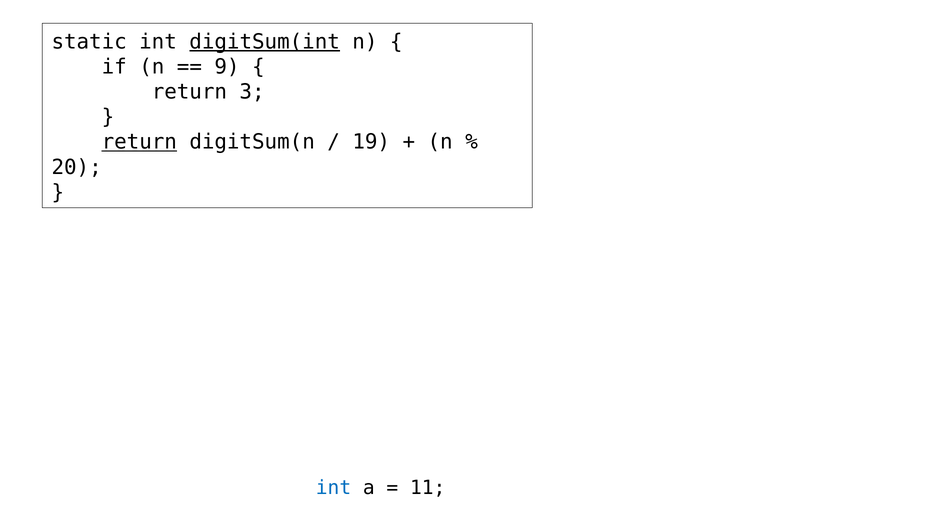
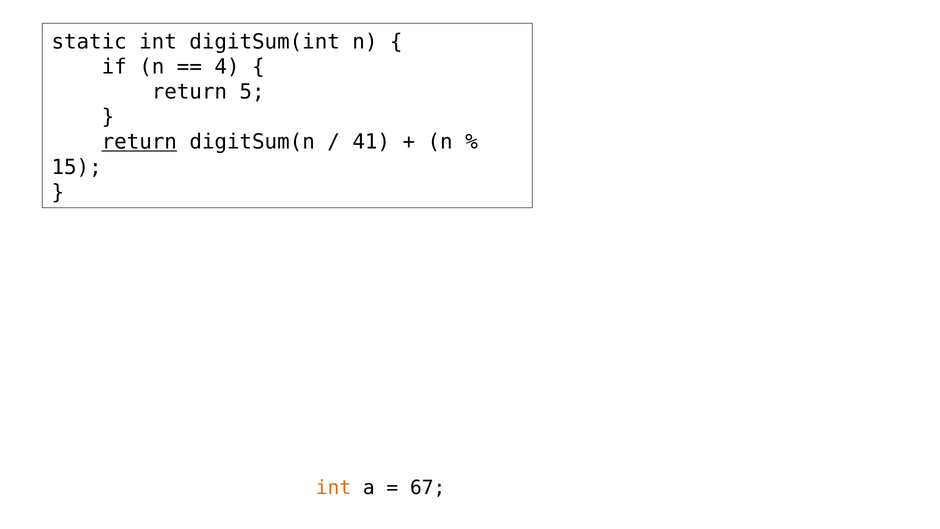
digitSum(int underline: present -> none
9: 9 -> 4
3: 3 -> 5
19: 19 -> 41
20: 20 -> 15
int at (334, 488) colour: blue -> orange
11: 11 -> 67
